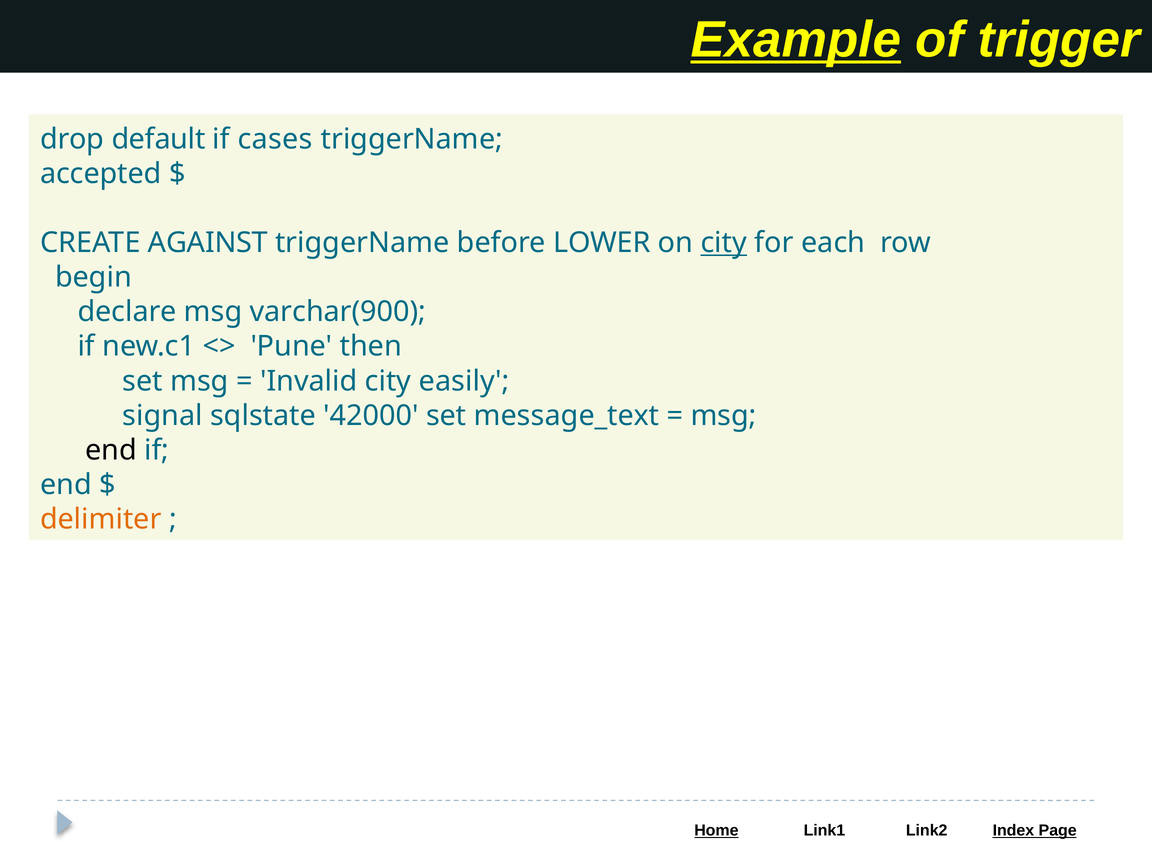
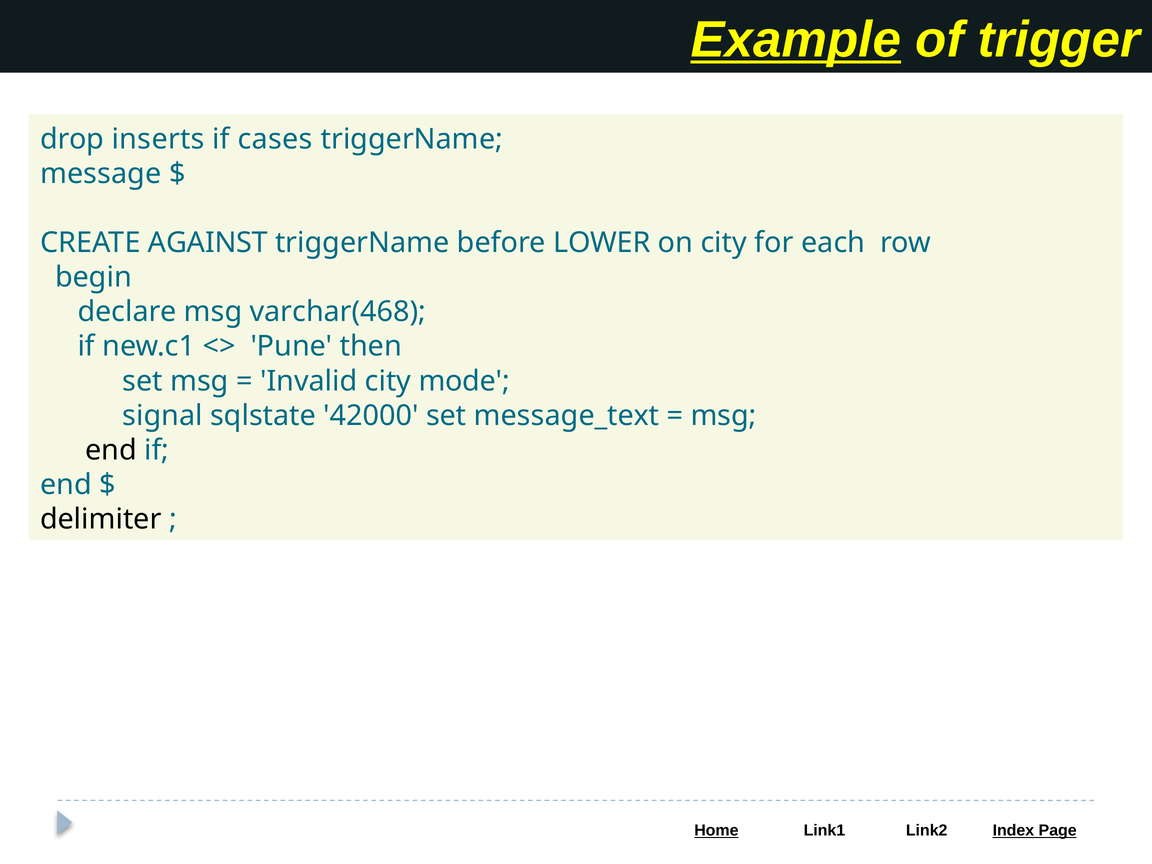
default: default -> inserts
accepted: accepted -> message
city at (724, 243) underline: present -> none
varchar(900: varchar(900 -> varchar(468
easily: easily -> mode
delimiter colour: orange -> black
